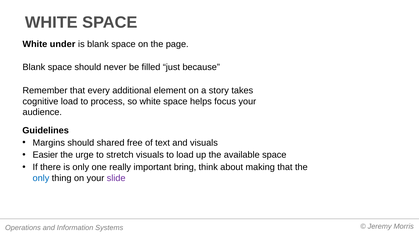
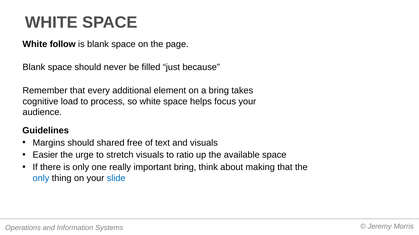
under: under -> follow
a story: story -> bring
to load: load -> ratio
slide colour: purple -> blue
